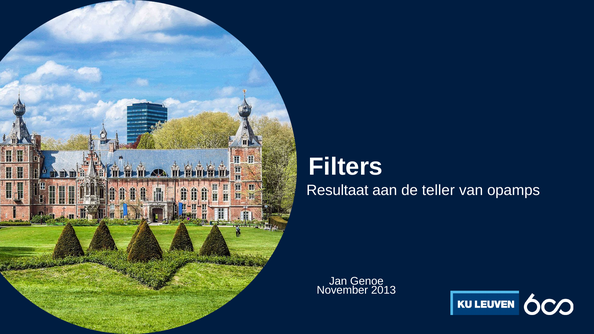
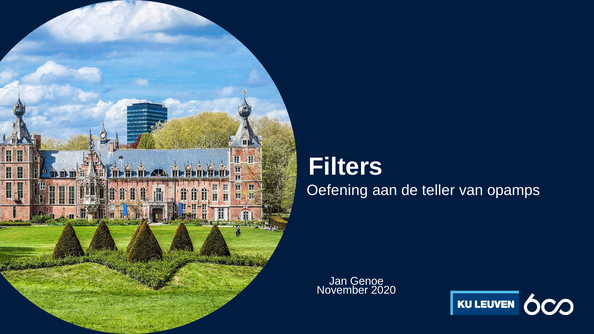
Resultaat: Resultaat -> Oefening
2013: 2013 -> 2020
